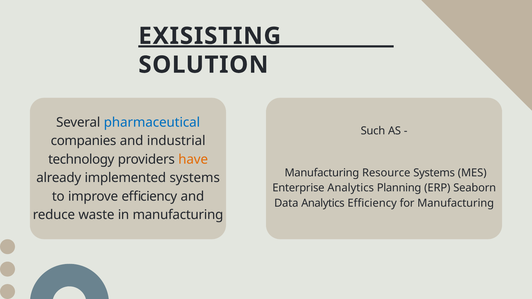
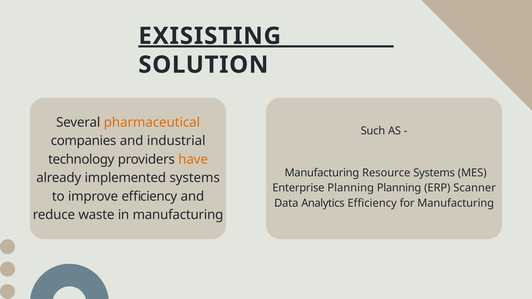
pharmaceutical colour: blue -> orange
Enterprise Analytics: Analytics -> Planning
Seaborn: Seaborn -> Scanner
